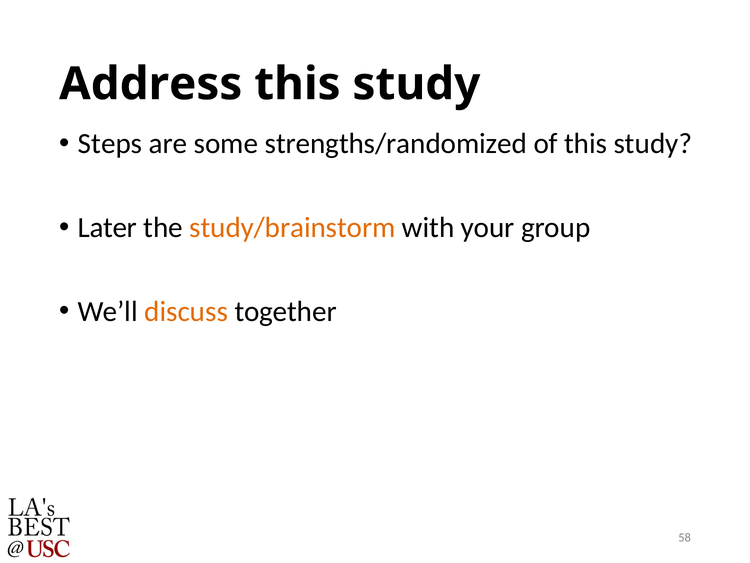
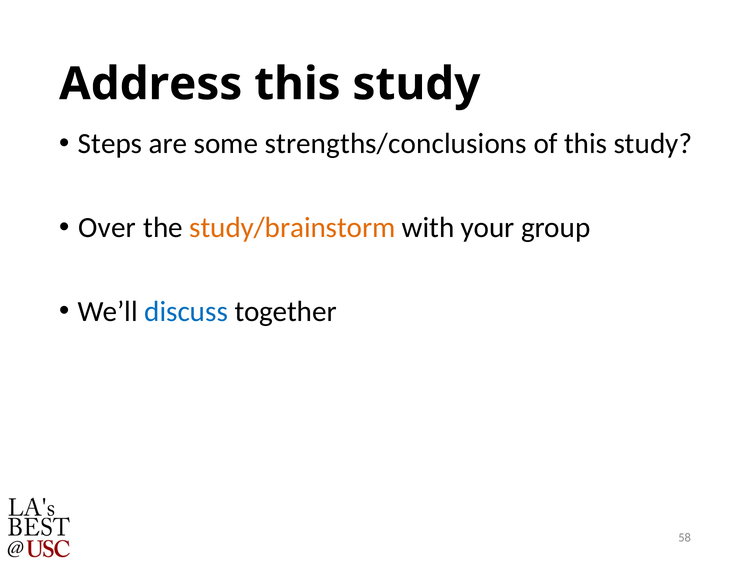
strengths/randomized: strengths/randomized -> strengths/conclusions
Later: Later -> Over
discuss colour: orange -> blue
